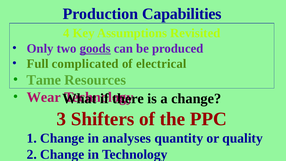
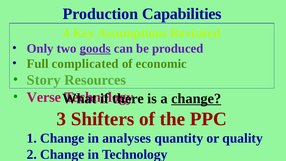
electrical: electrical -> economic
Tame: Tame -> Story
Wear: Wear -> Verse
change at (196, 99) underline: none -> present
